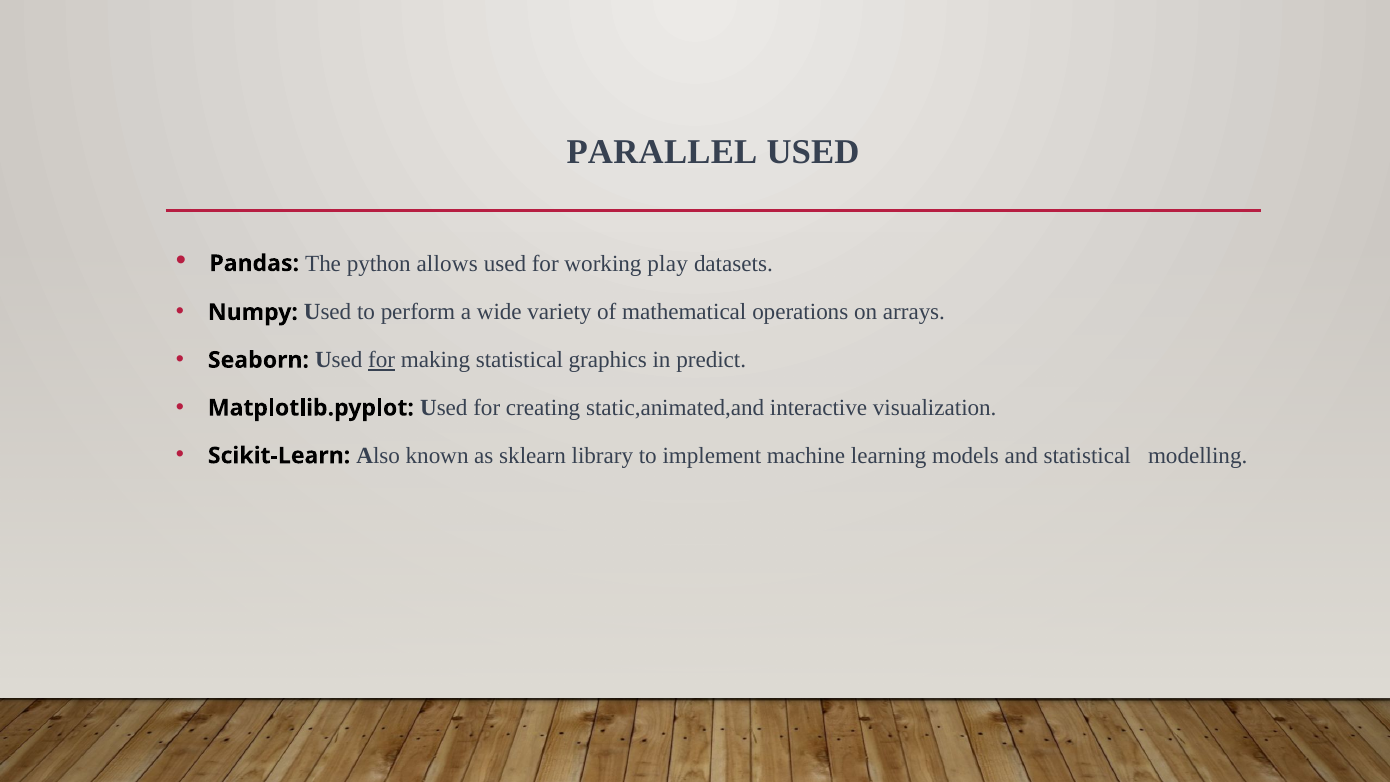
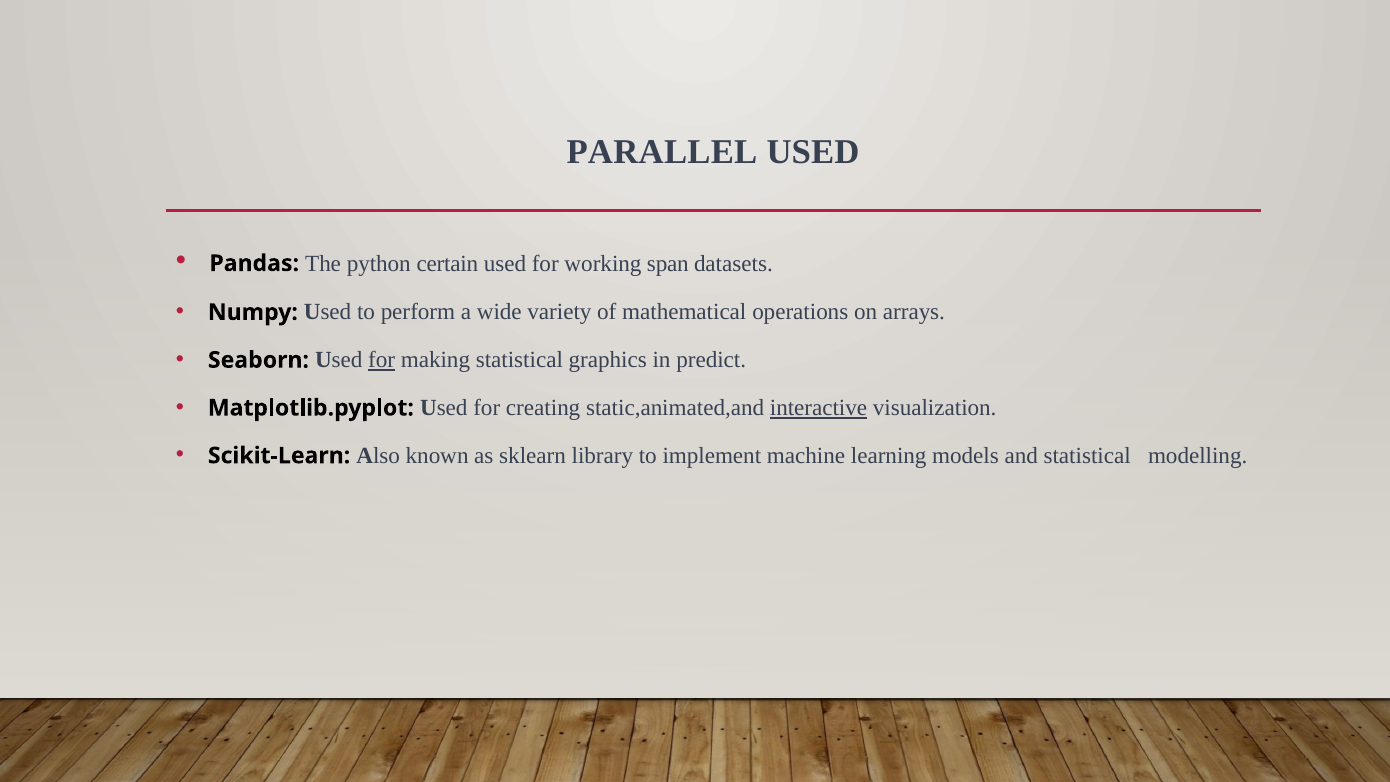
allows: allows -> certain
play: play -> span
interactive underline: none -> present
